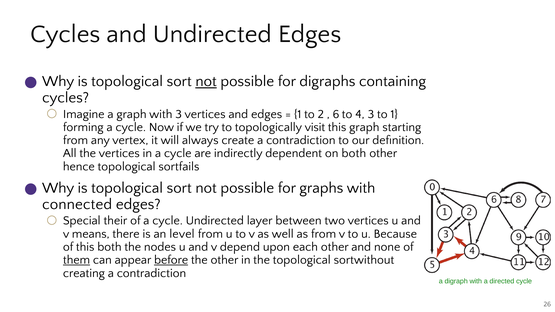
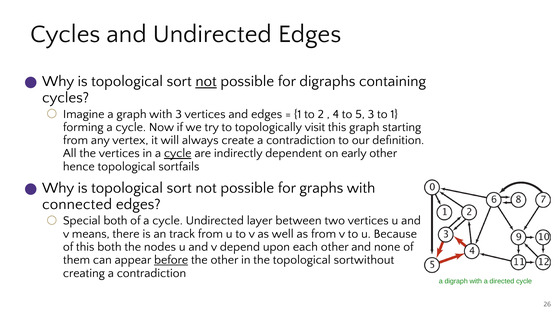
6: 6 -> 4
4: 4 -> 5
cycle at (178, 153) underline: none -> present
on both: both -> early
Special their: their -> both
level: level -> track
them underline: present -> none
